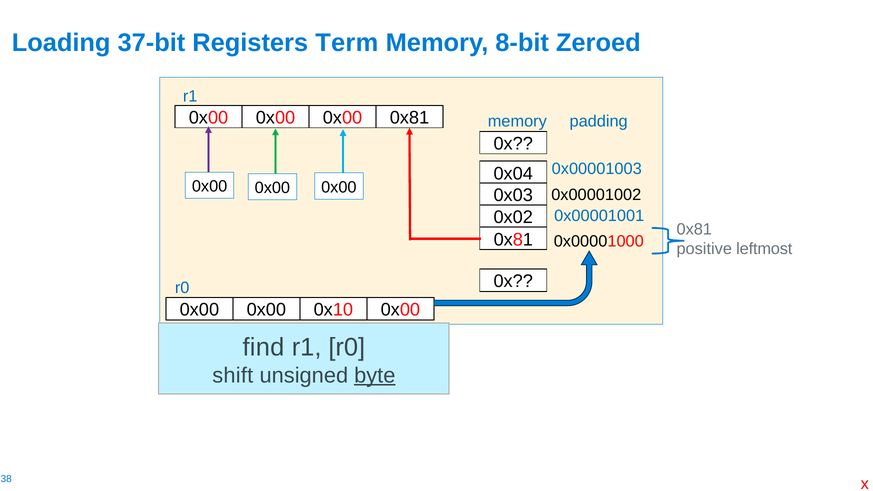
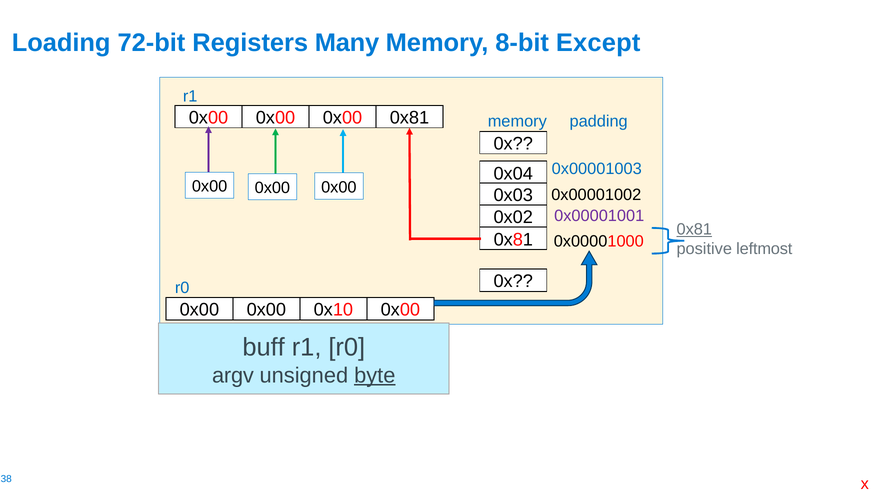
37-bit: 37-bit -> 72-bit
Term: Term -> Many
Zeroed: Zeroed -> Except
0x00001001 colour: blue -> purple
0x81 at (694, 229) underline: none -> present
find: find -> buff
shift: shift -> argv
